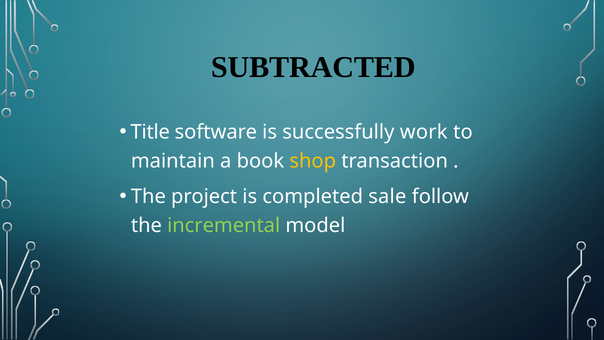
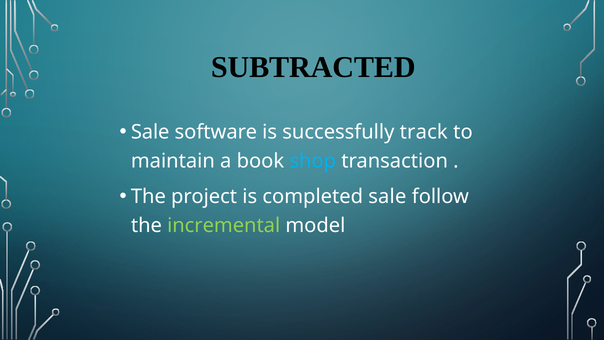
Title at (150, 132): Title -> Sale
work: work -> track
shop colour: yellow -> light blue
